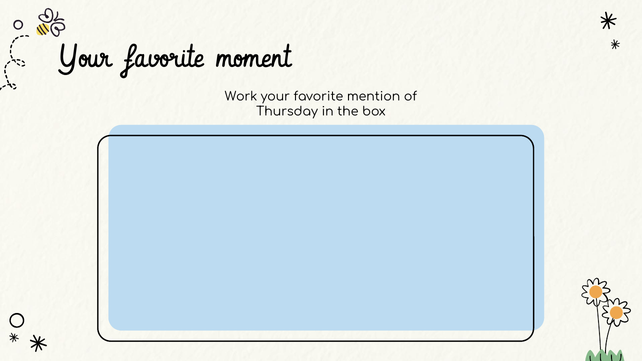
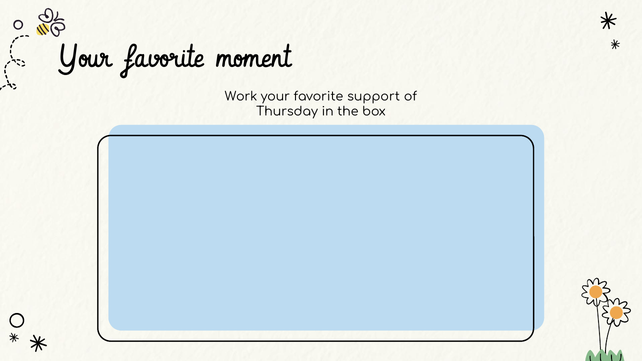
mention: mention -> support
